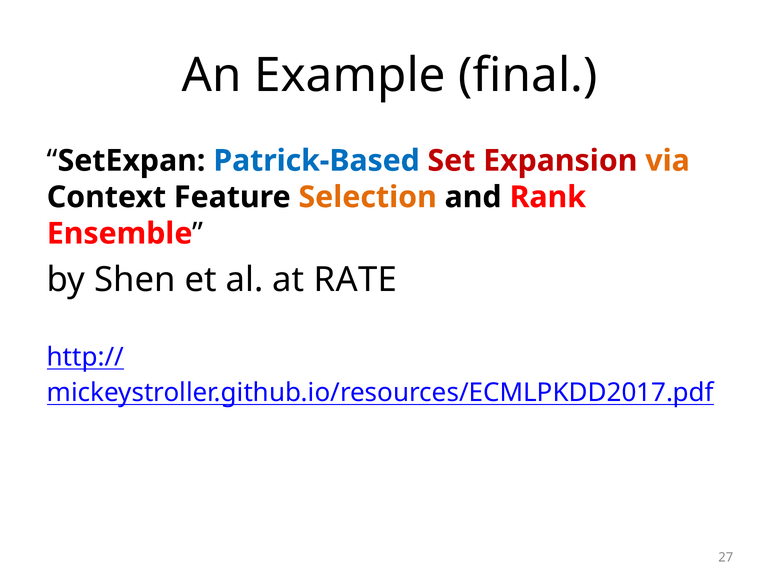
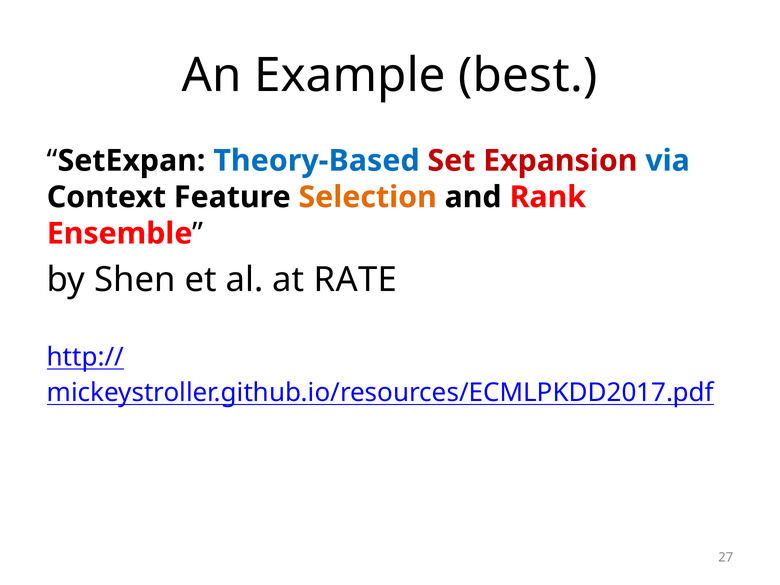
final: final -> best
Patrick-Based: Patrick-Based -> Theory-Based
via colour: orange -> blue
